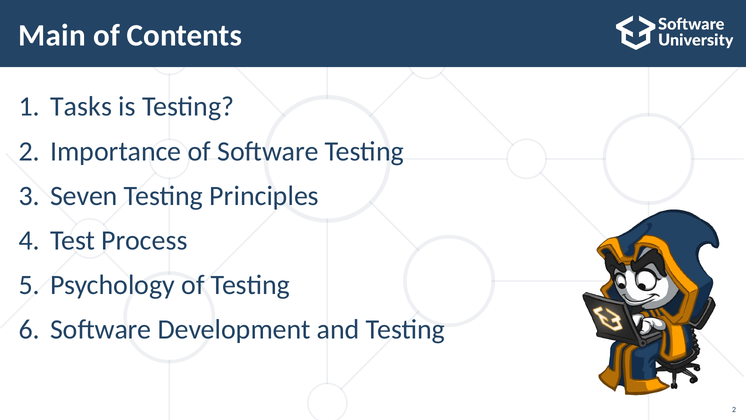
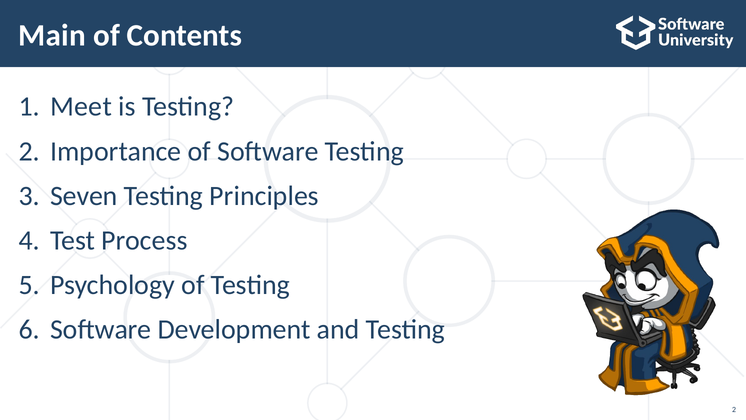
Tasks: Tasks -> Meet
